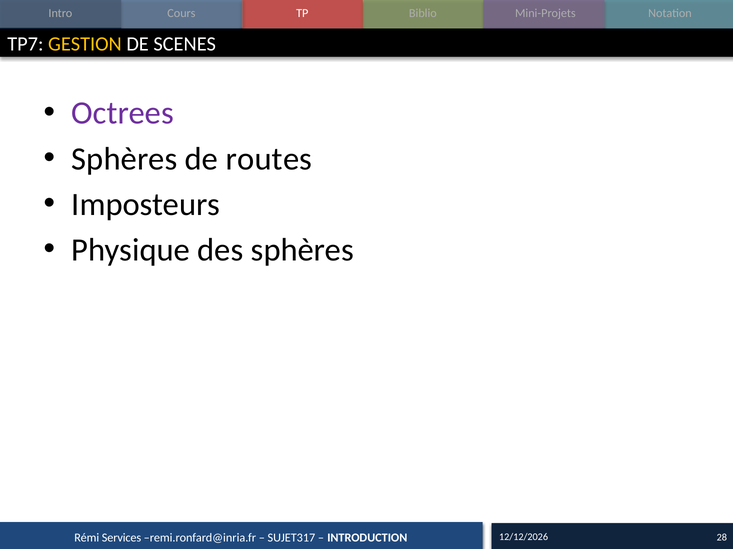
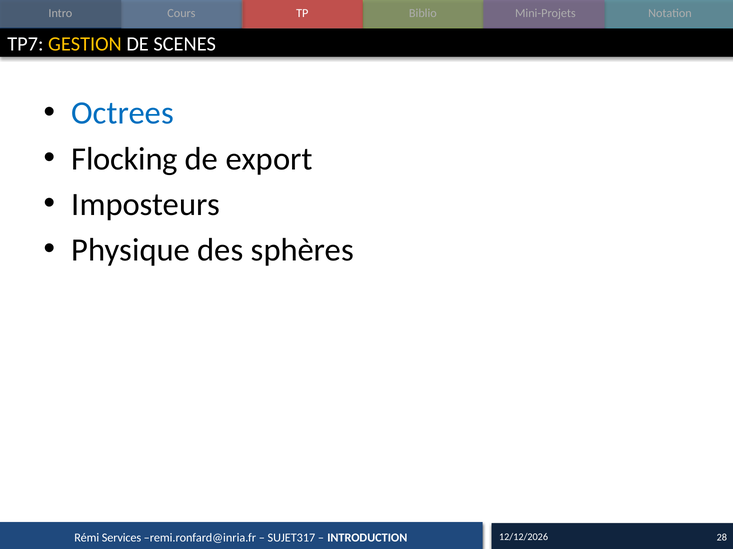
Octrees colour: purple -> blue
Sphères at (124, 159): Sphères -> Flocking
routes: routes -> export
